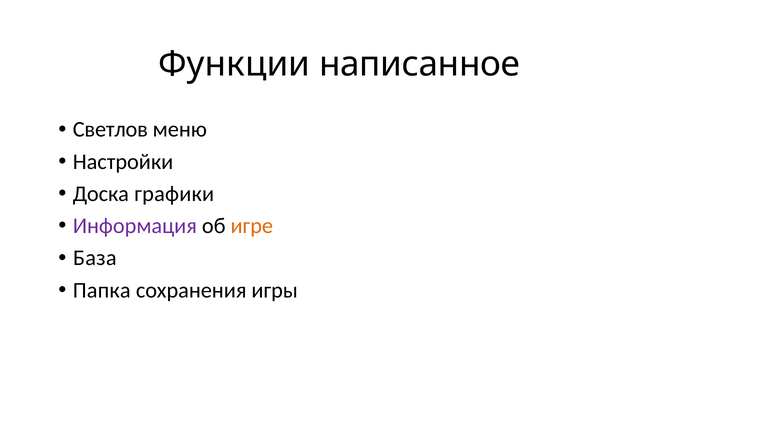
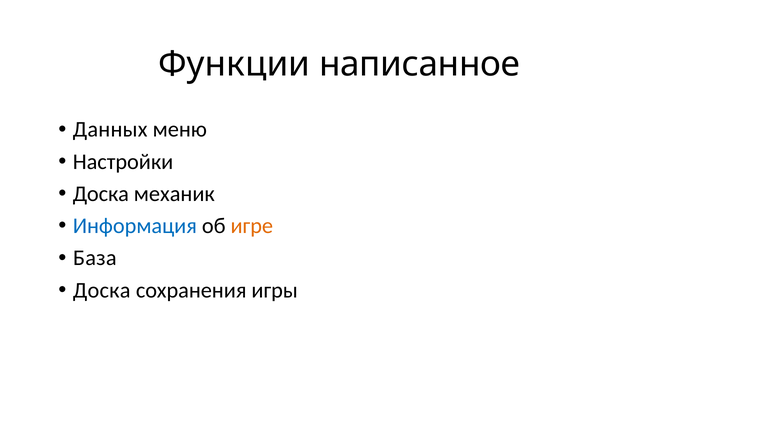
Светлов: Светлов -> Данных
графики: графики -> механик
Информация colour: purple -> blue
Папка at (102, 290): Папка -> Доска
